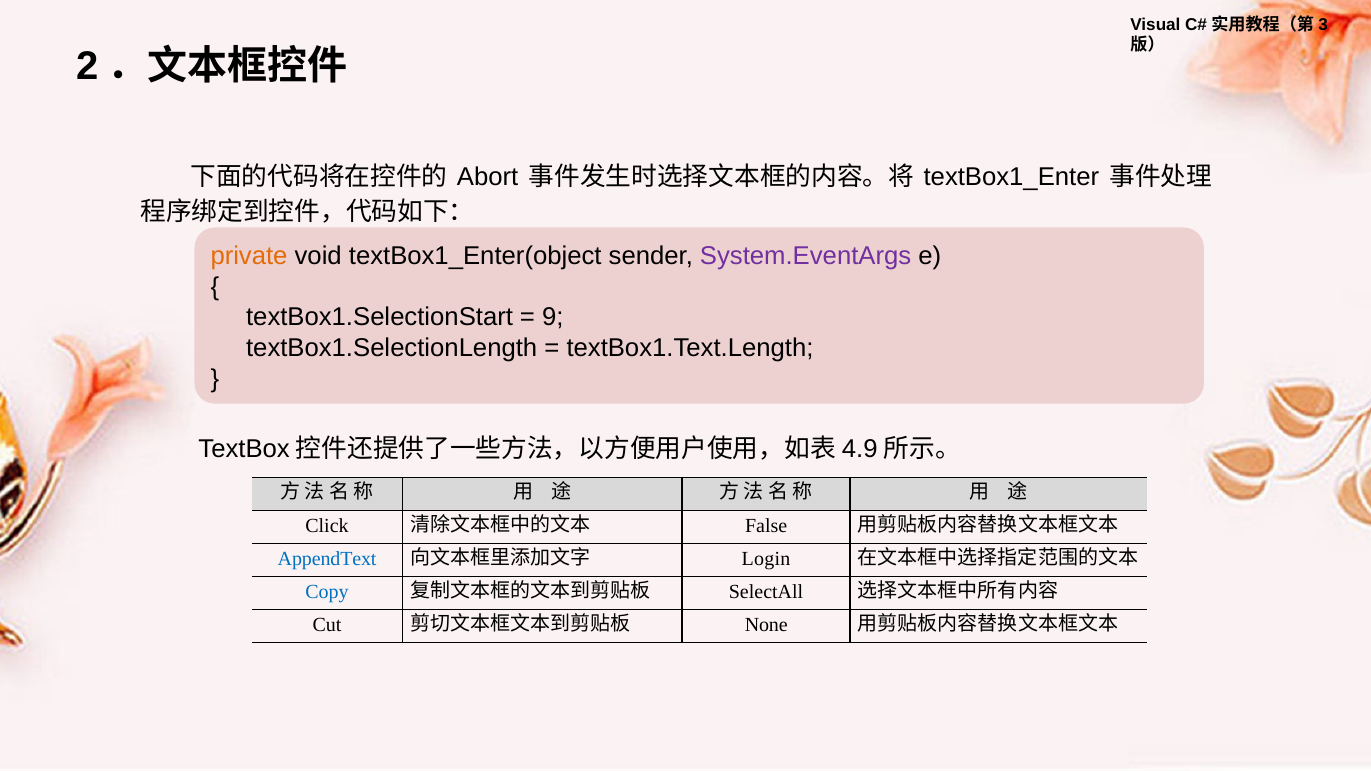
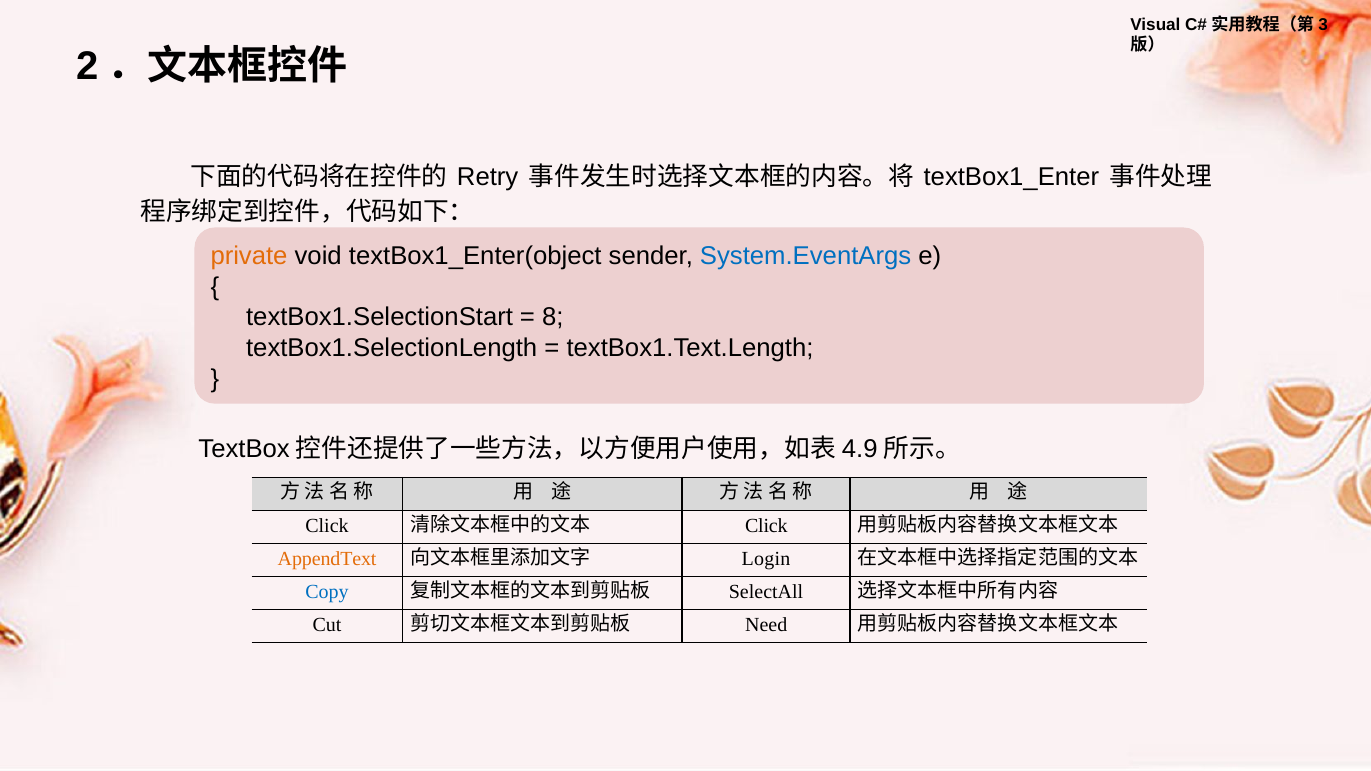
Abort: Abort -> Retry
System.EventArgs colour: purple -> blue
9: 9 -> 8
False at (766, 526): False -> Click
AppendText colour: blue -> orange
None: None -> Need
